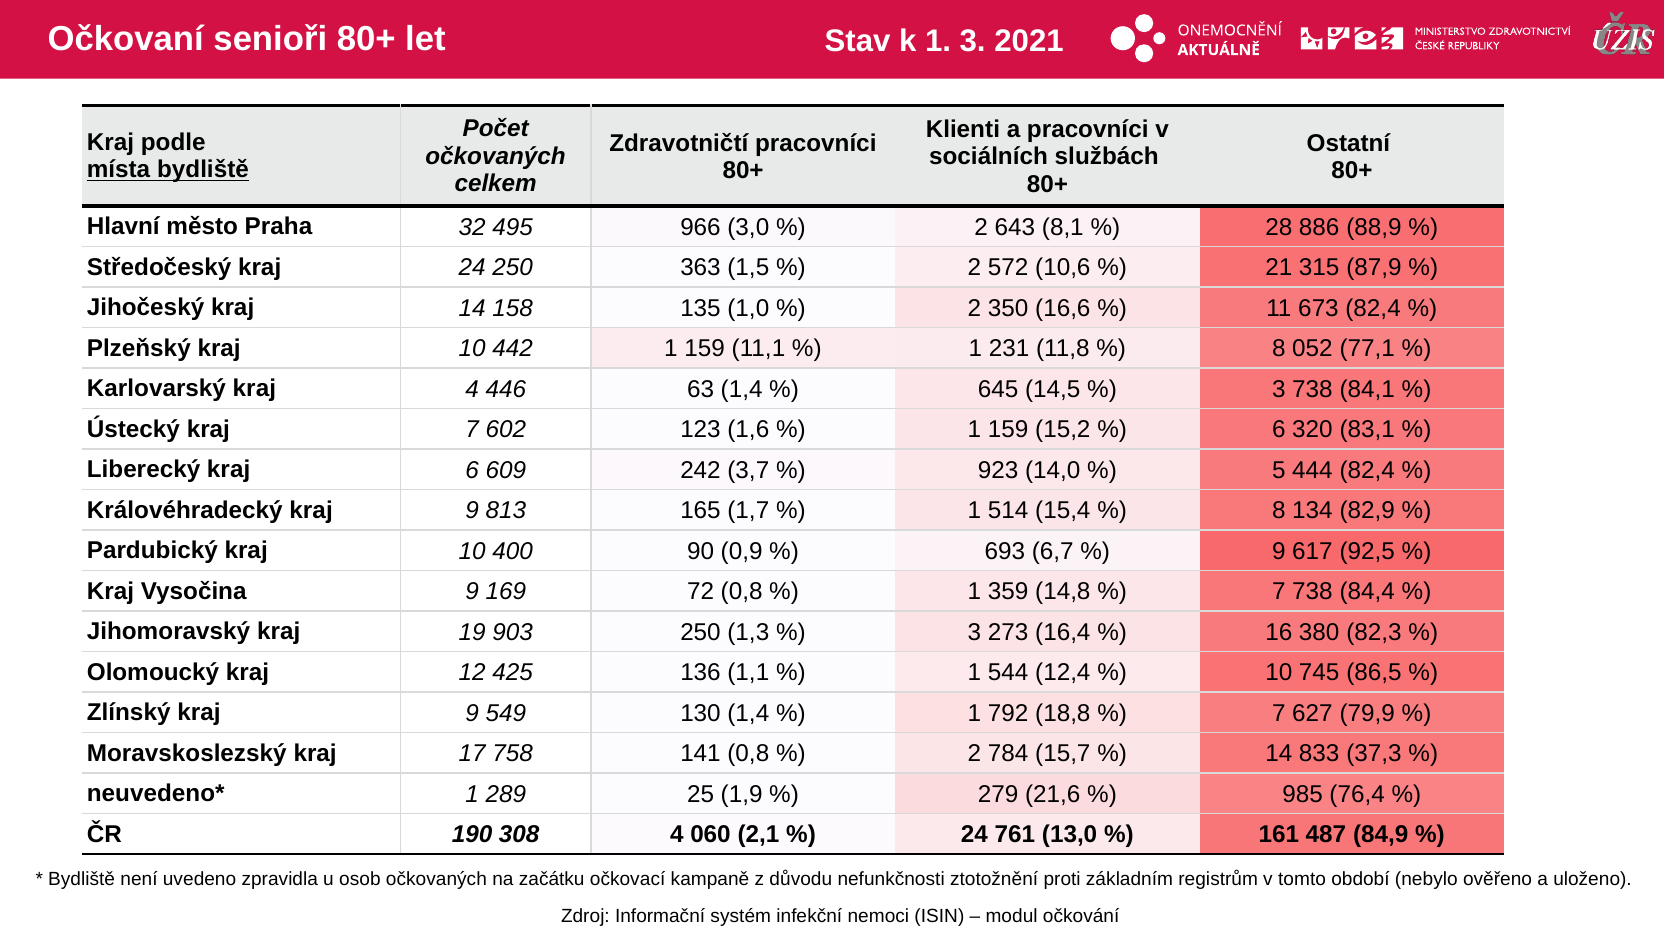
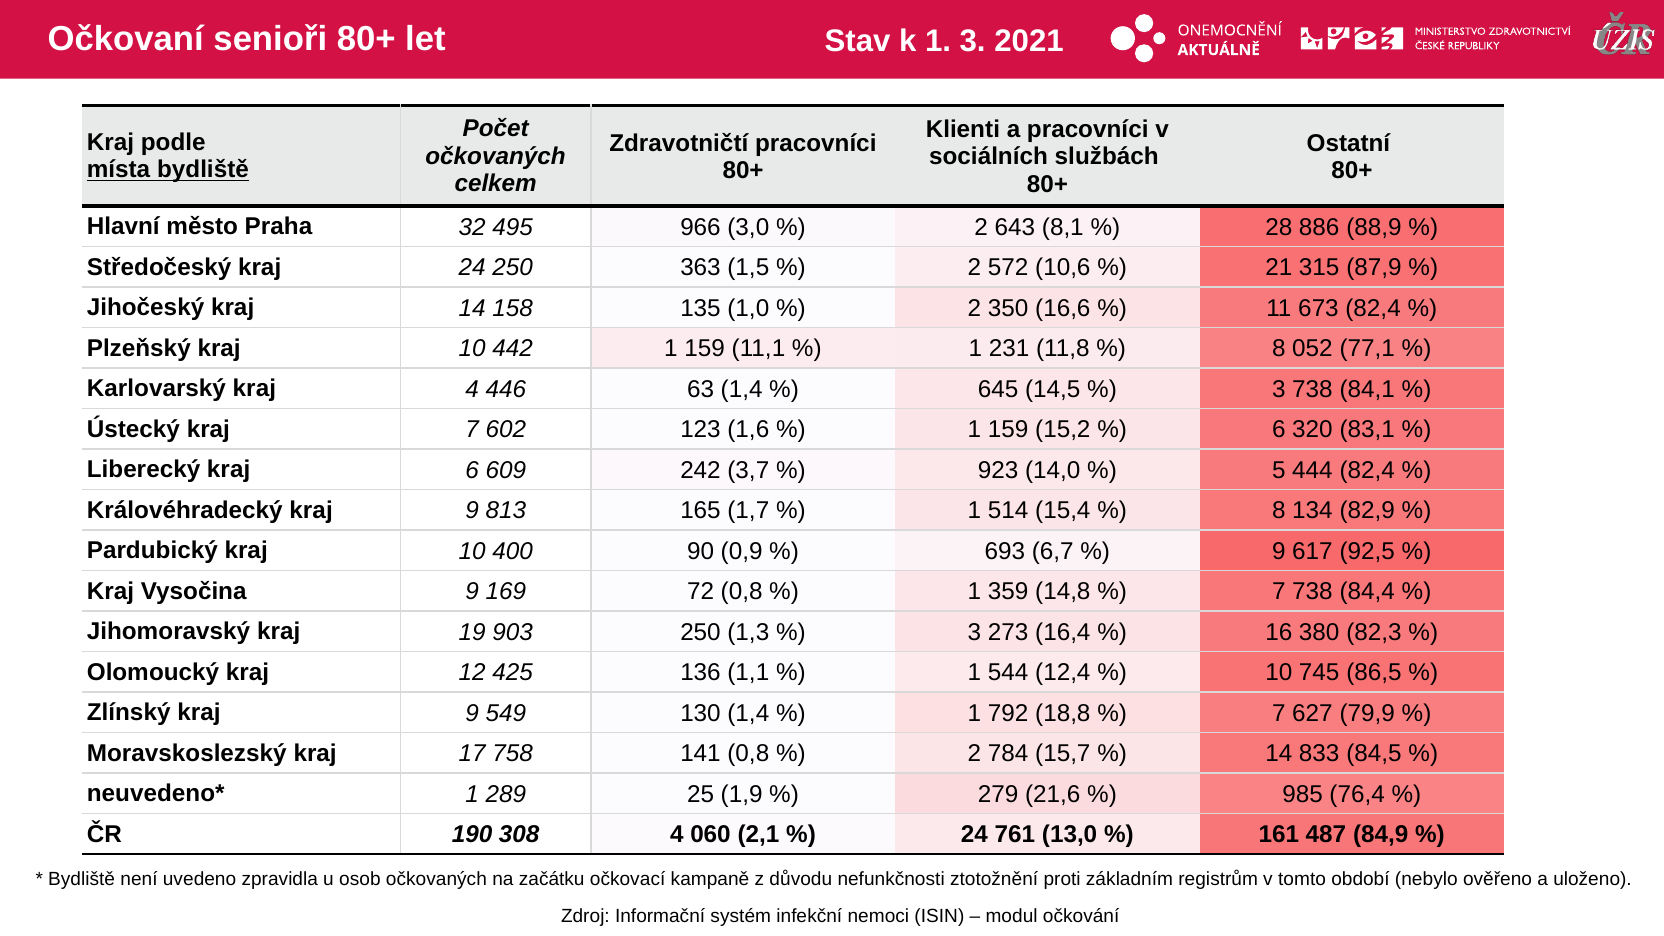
37,3: 37,3 -> 84,5
